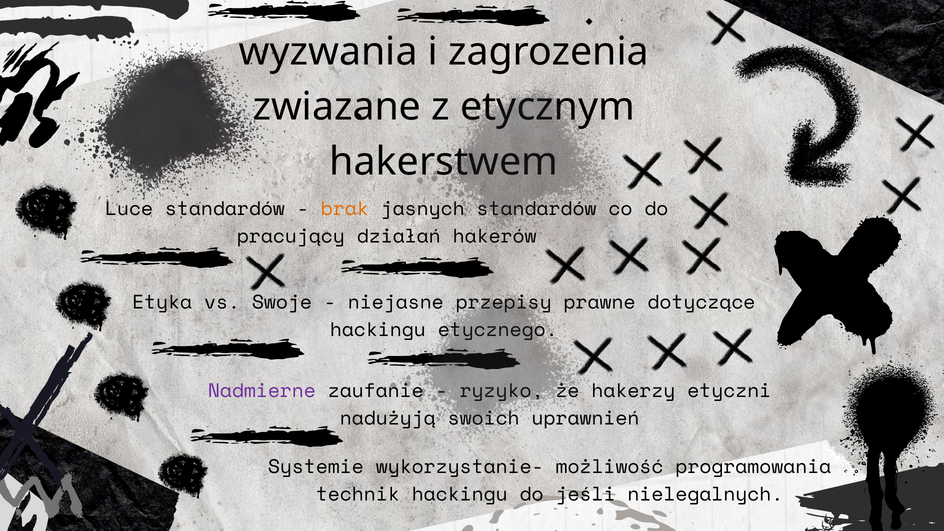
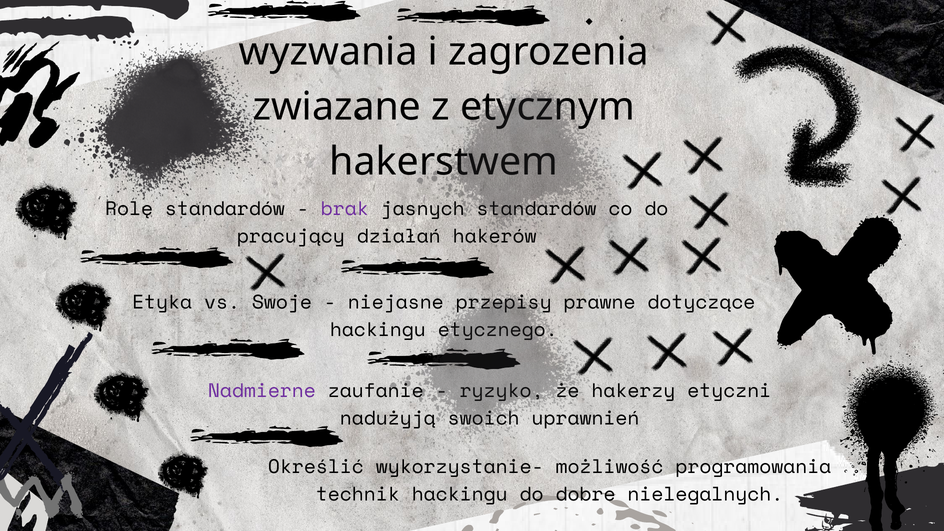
Luce: Luce -> Rolę
brak colour: orange -> purple
Systemie: Systemie -> Określić
jeśli: jeśli -> dobre
